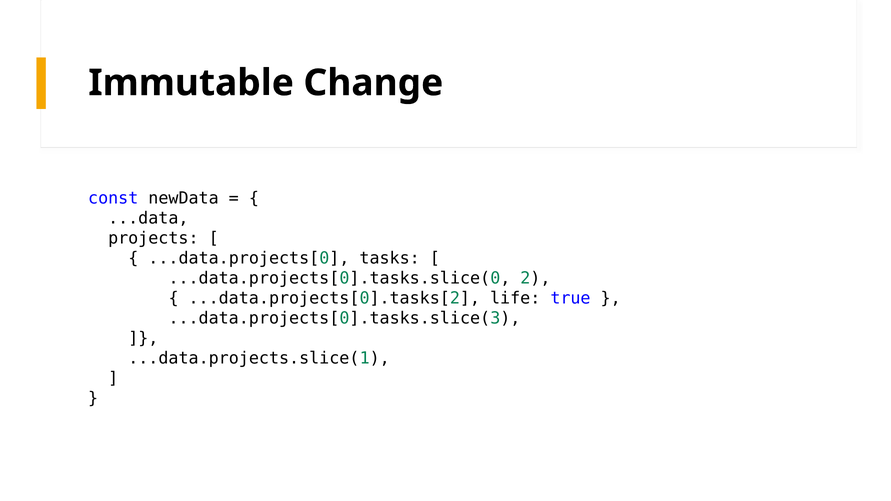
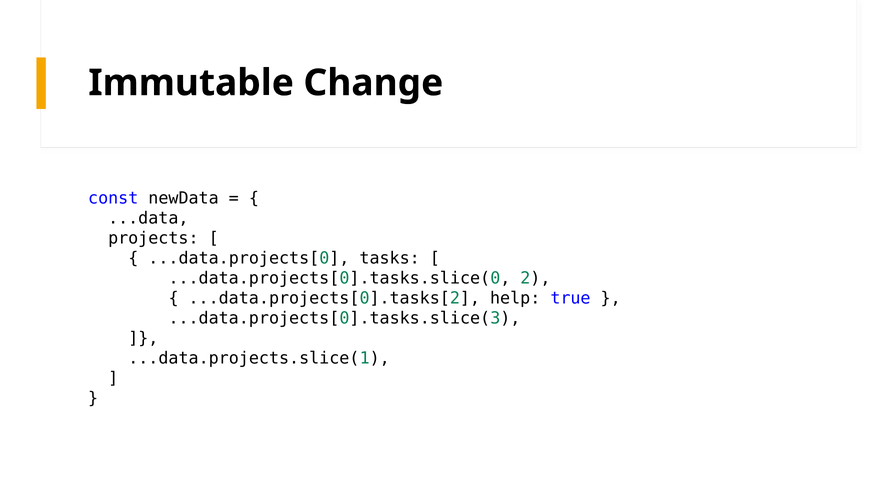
life: life -> help
